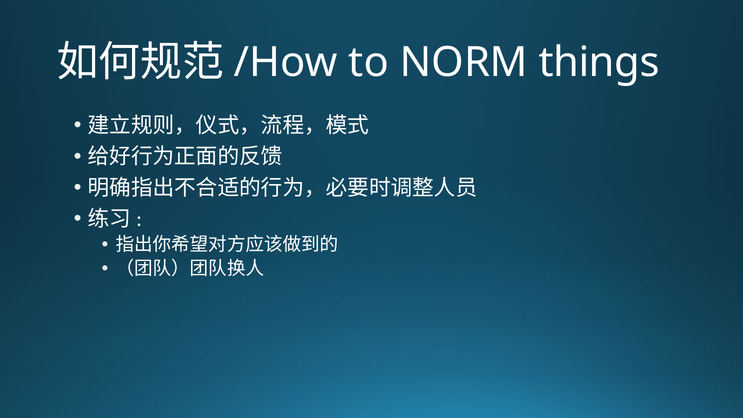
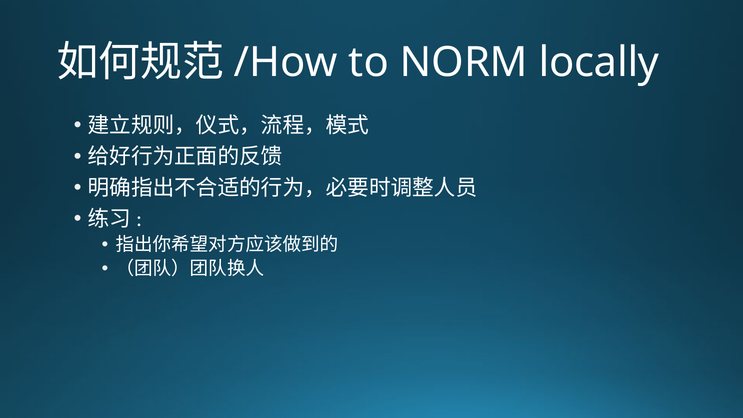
things: things -> locally
